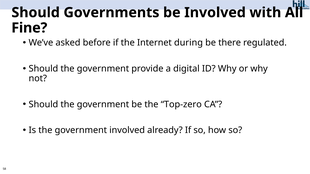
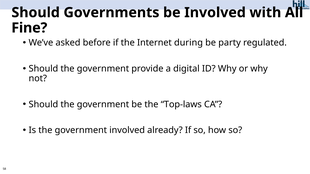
there: there -> party
Top-zero: Top-zero -> Top-laws
